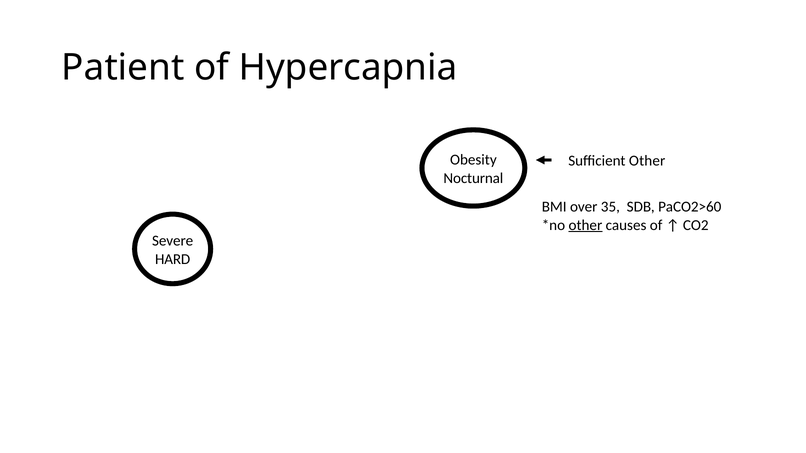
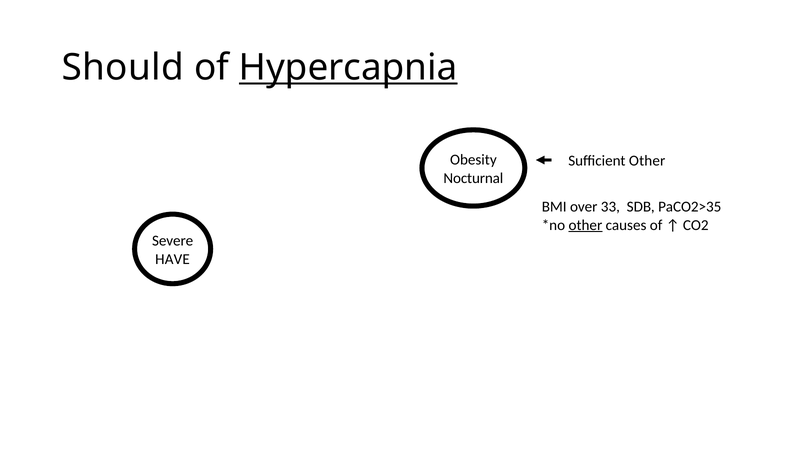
Patient: Patient -> Should
Hypercapnia underline: none -> present
35: 35 -> 33
PaCO2>60: PaCO2>60 -> PaCO2>35
HARD: HARD -> HAVE
